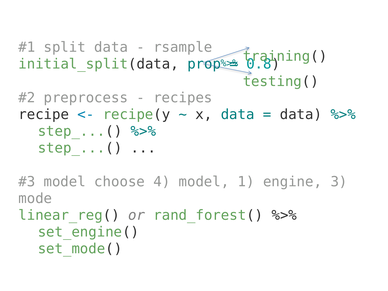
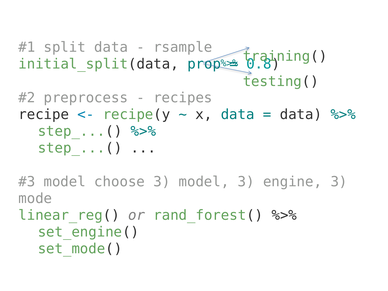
choose 4: 4 -> 3
model 1: 1 -> 3
